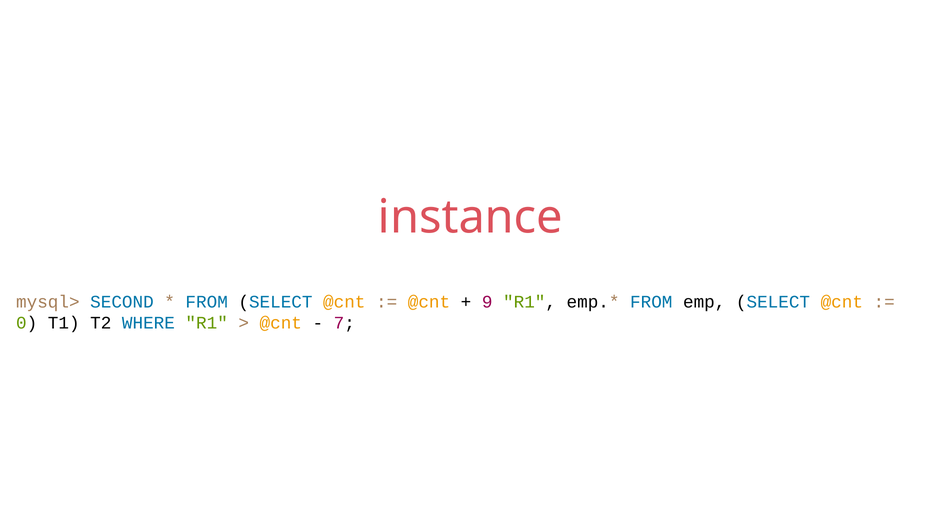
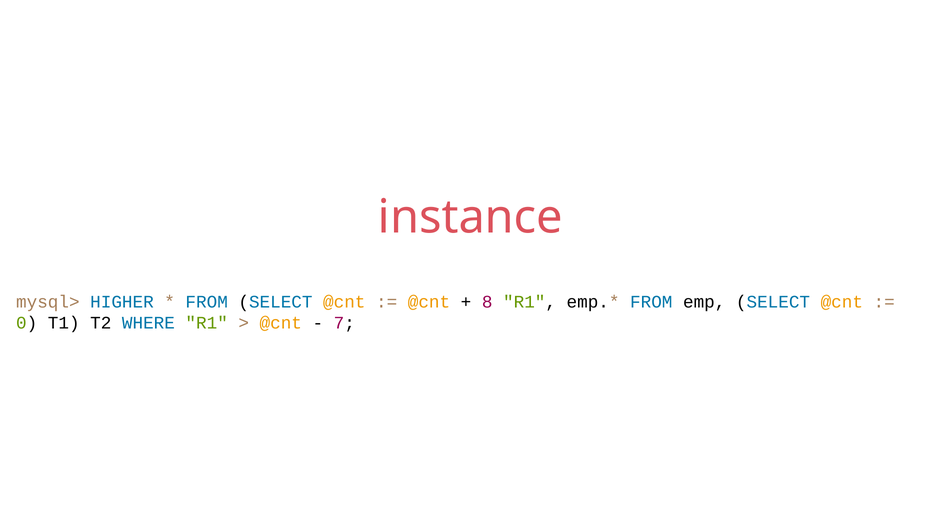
SECOND: SECOND -> HIGHER
9: 9 -> 8
